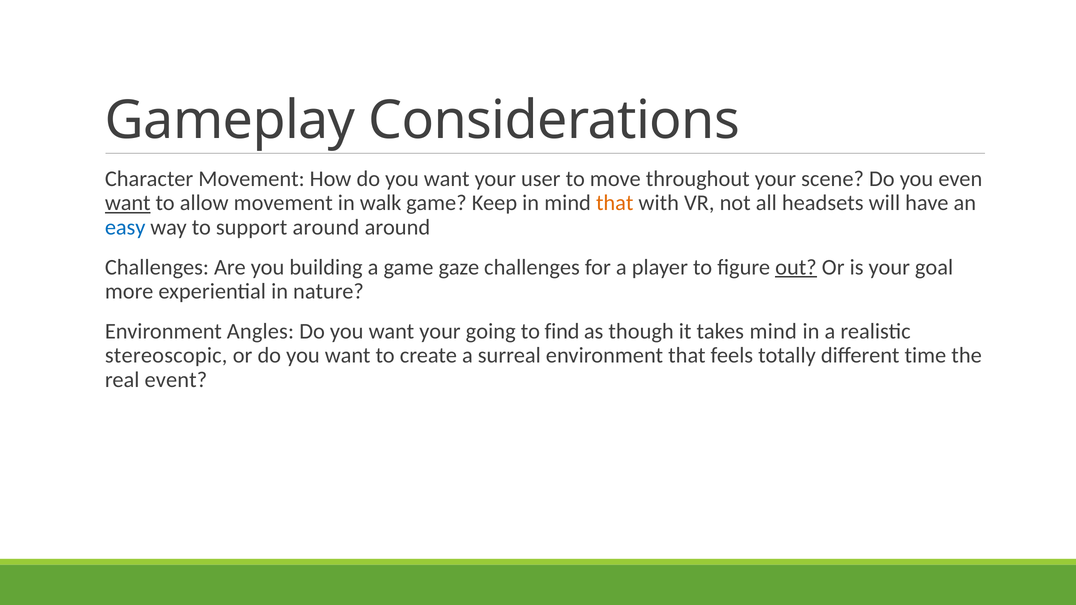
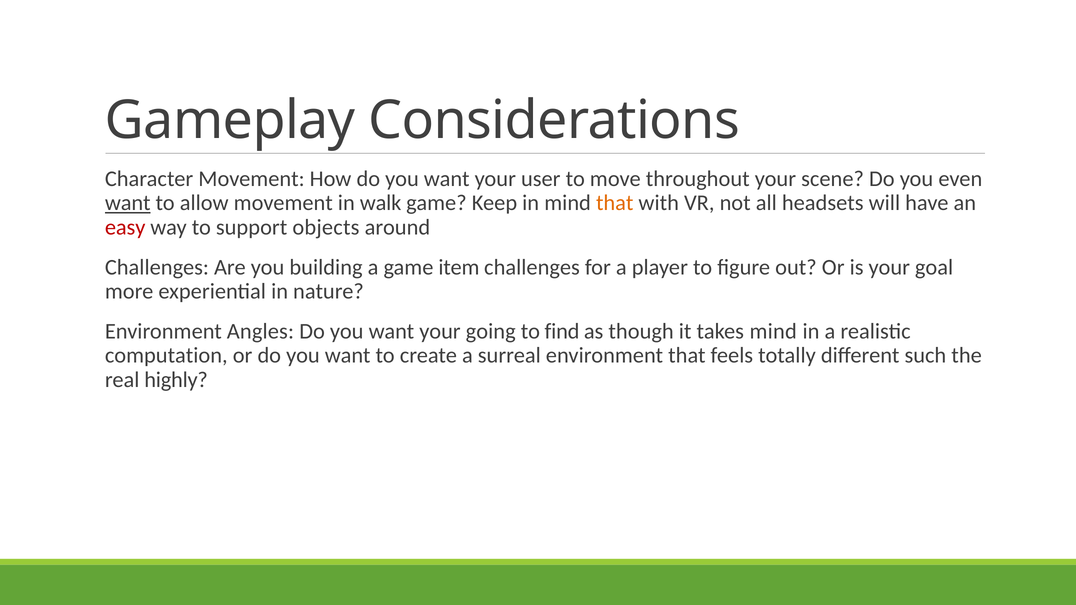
easy colour: blue -> red
support around: around -> objects
gaze: gaze -> item
out underline: present -> none
stereoscopic: stereoscopic -> computation
time: time -> such
event: event -> highly
